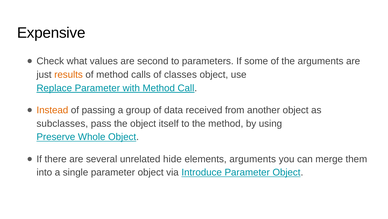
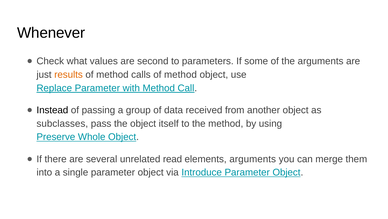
Expensive: Expensive -> Whenever
calls of classes: classes -> method
Instead colour: orange -> black
hide: hide -> read
